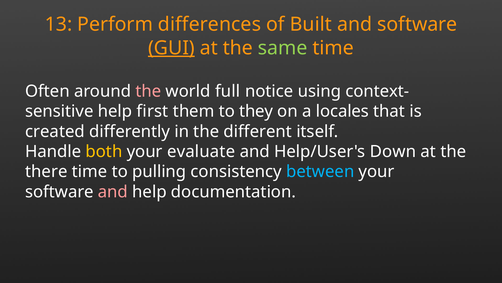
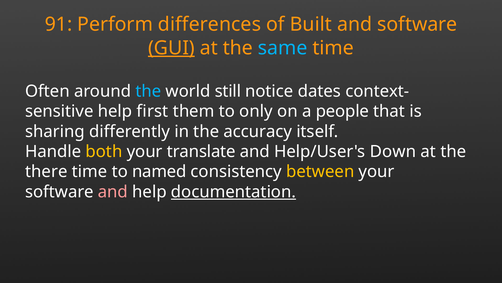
13: 13 -> 91
same colour: light green -> light blue
the at (148, 91) colour: pink -> light blue
full: full -> still
using: using -> dates
they: they -> only
locales: locales -> people
created: created -> sharing
different: different -> accuracy
evaluate: evaluate -> translate
pulling: pulling -> named
between colour: light blue -> yellow
documentation underline: none -> present
